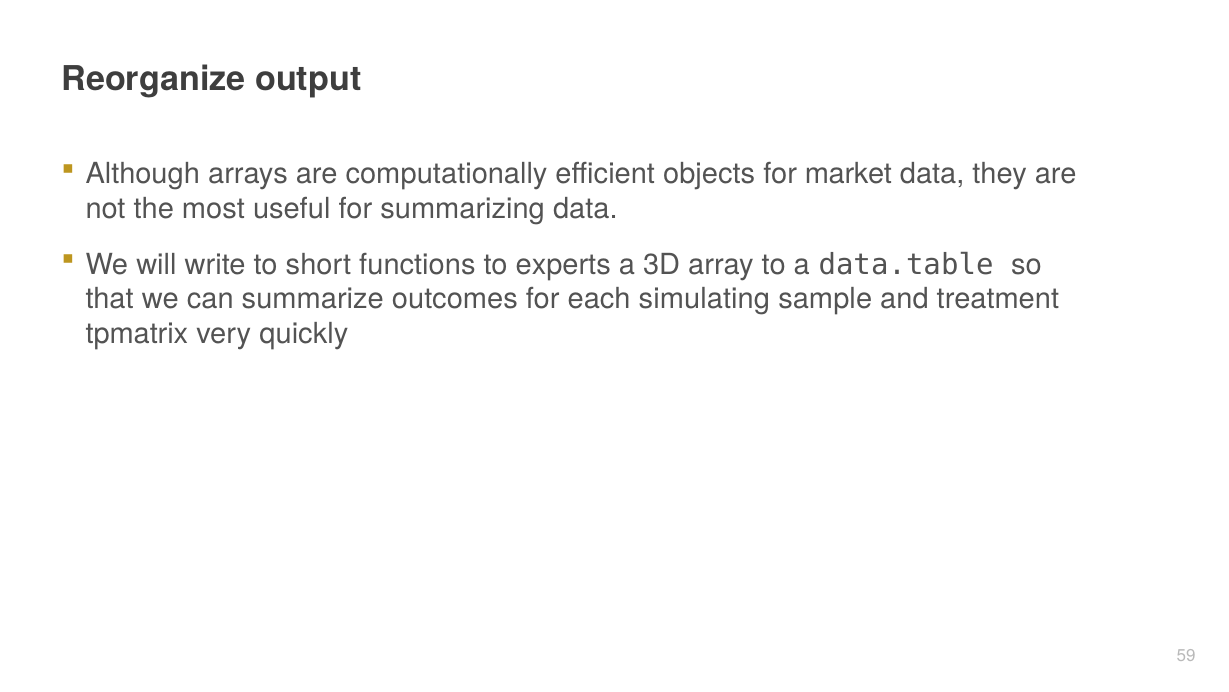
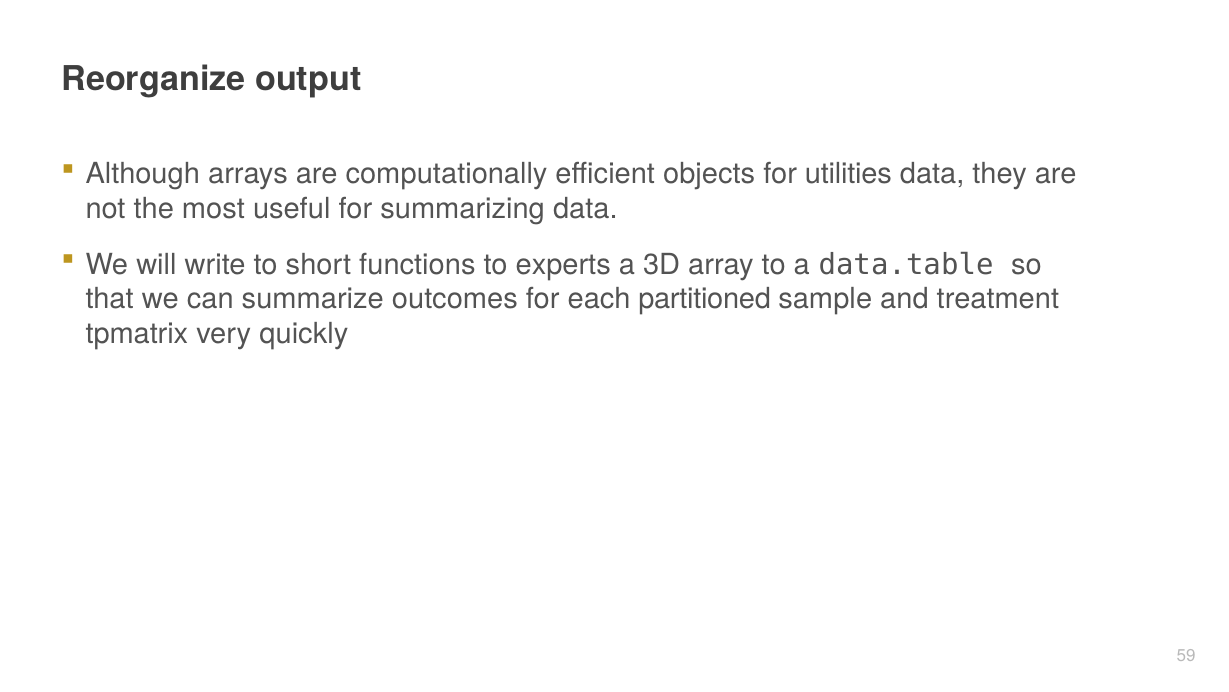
market: market -> utilities
simulating: simulating -> partitioned
